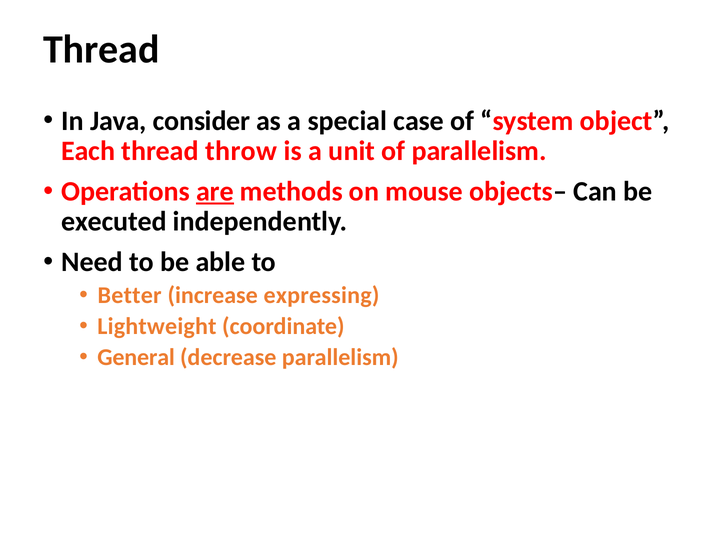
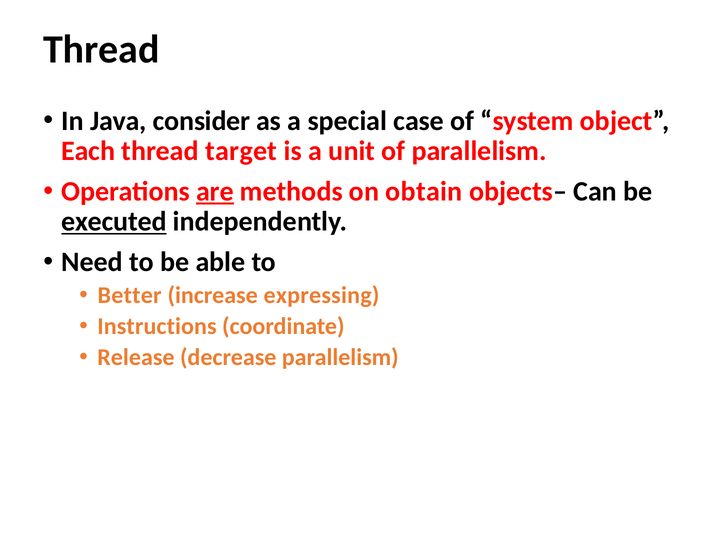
throw: throw -> target
mouse: mouse -> obtain
executed underline: none -> present
Lightweight: Lightweight -> Instructions
General: General -> Release
